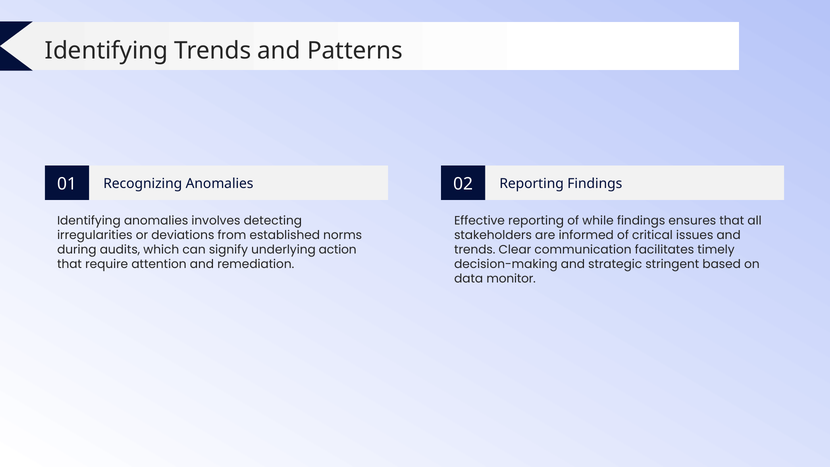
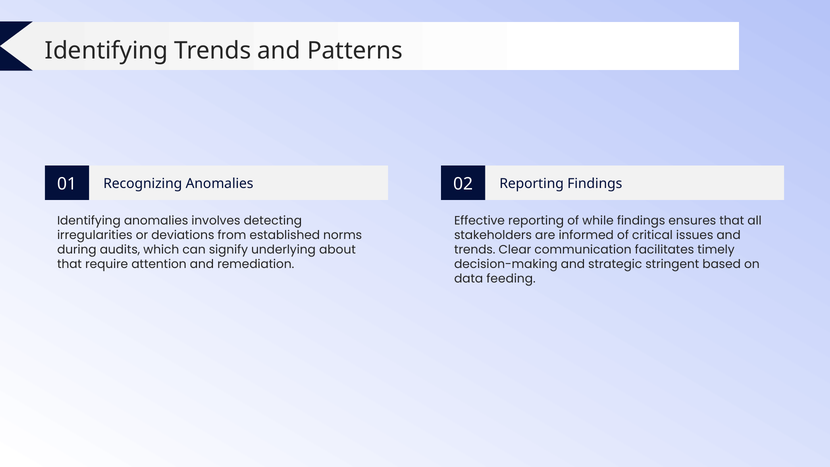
action: action -> about
monitor: monitor -> feeding
